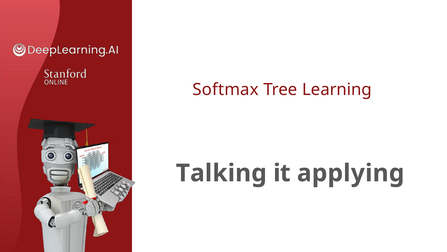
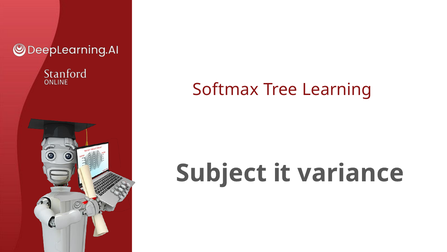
Talking: Talking -> Subject
applying: applying -> variance
